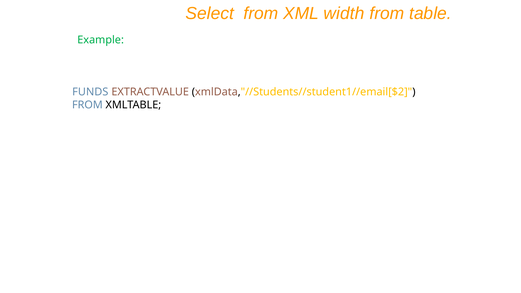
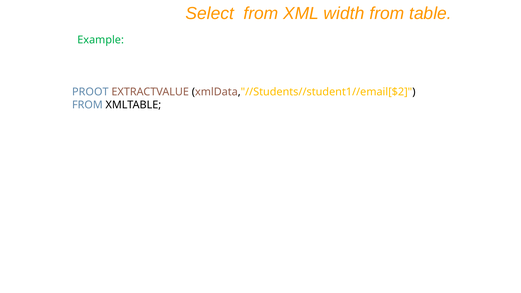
FUNDS: FUNDS -> PROOT
